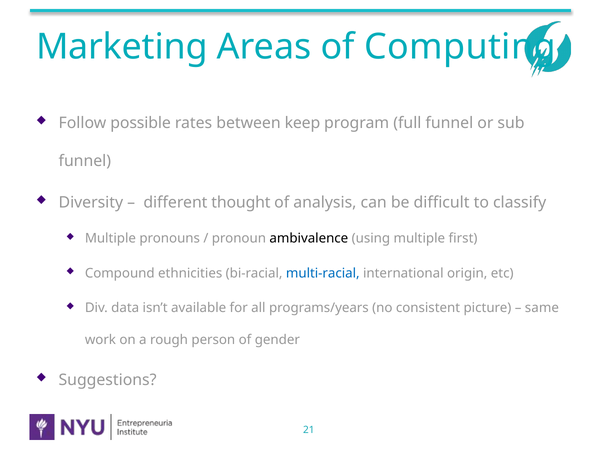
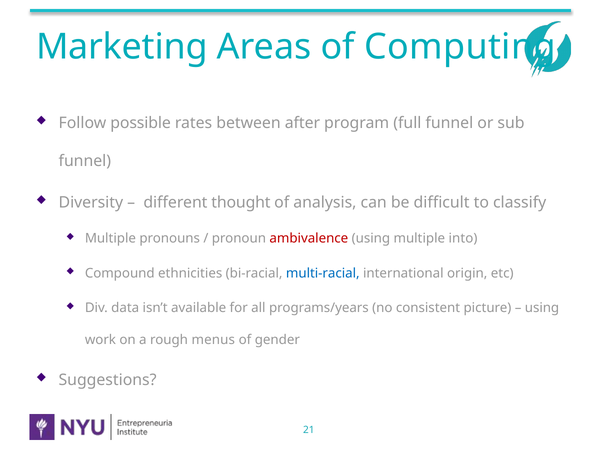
keep: keep -> after
ambivalence colour: black -> red
first: first -> into
same at (542, 308): same -> using
person: person -> menus
